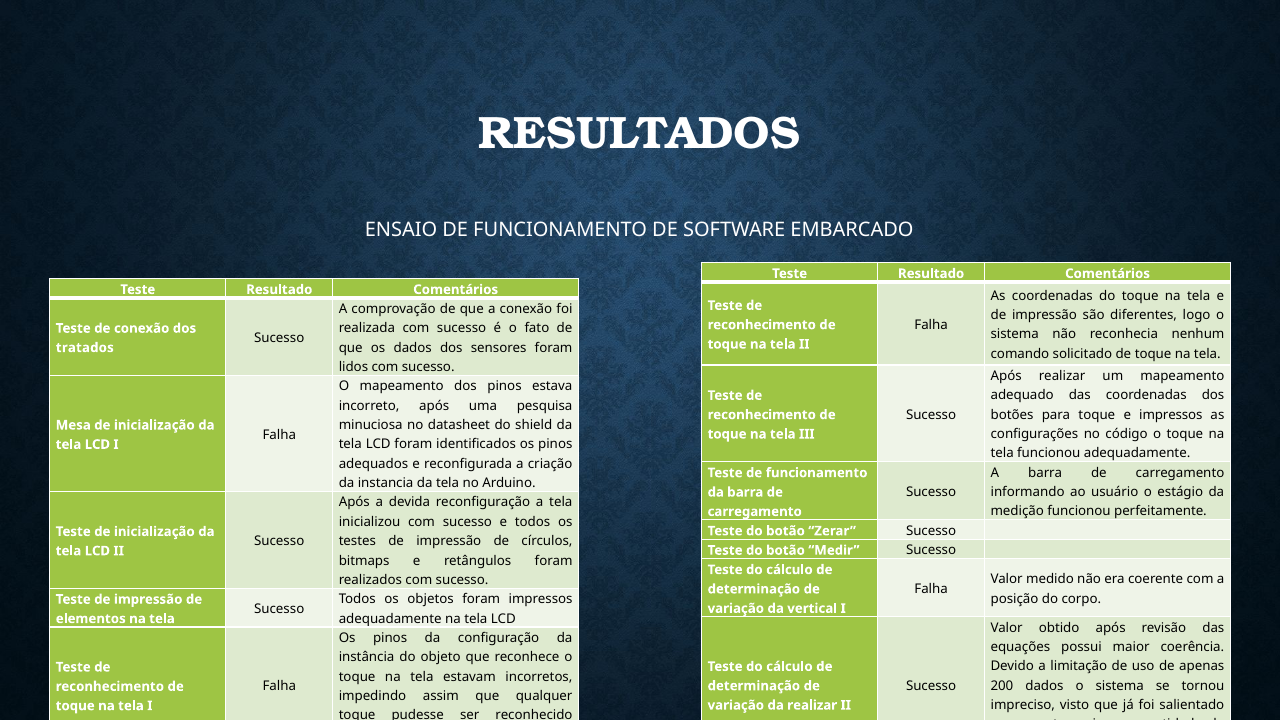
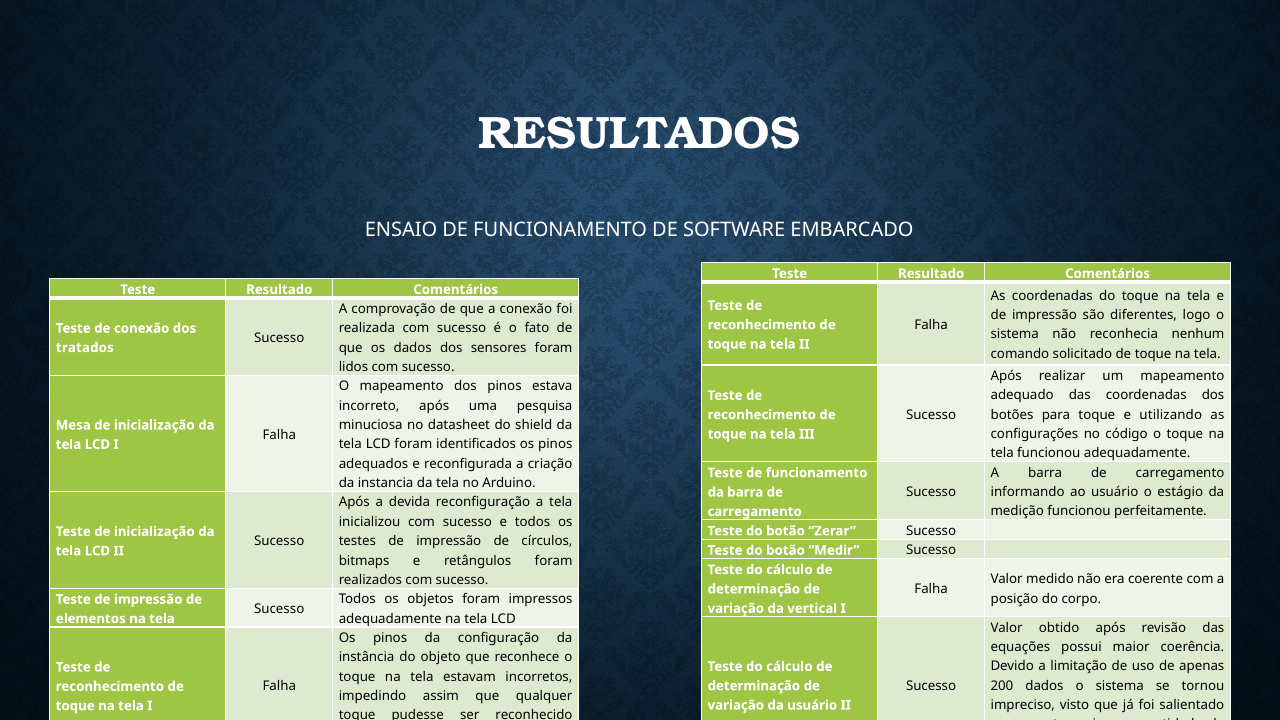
e impressos: impressos -> utilizando
da realizar: realizar -> usuário
